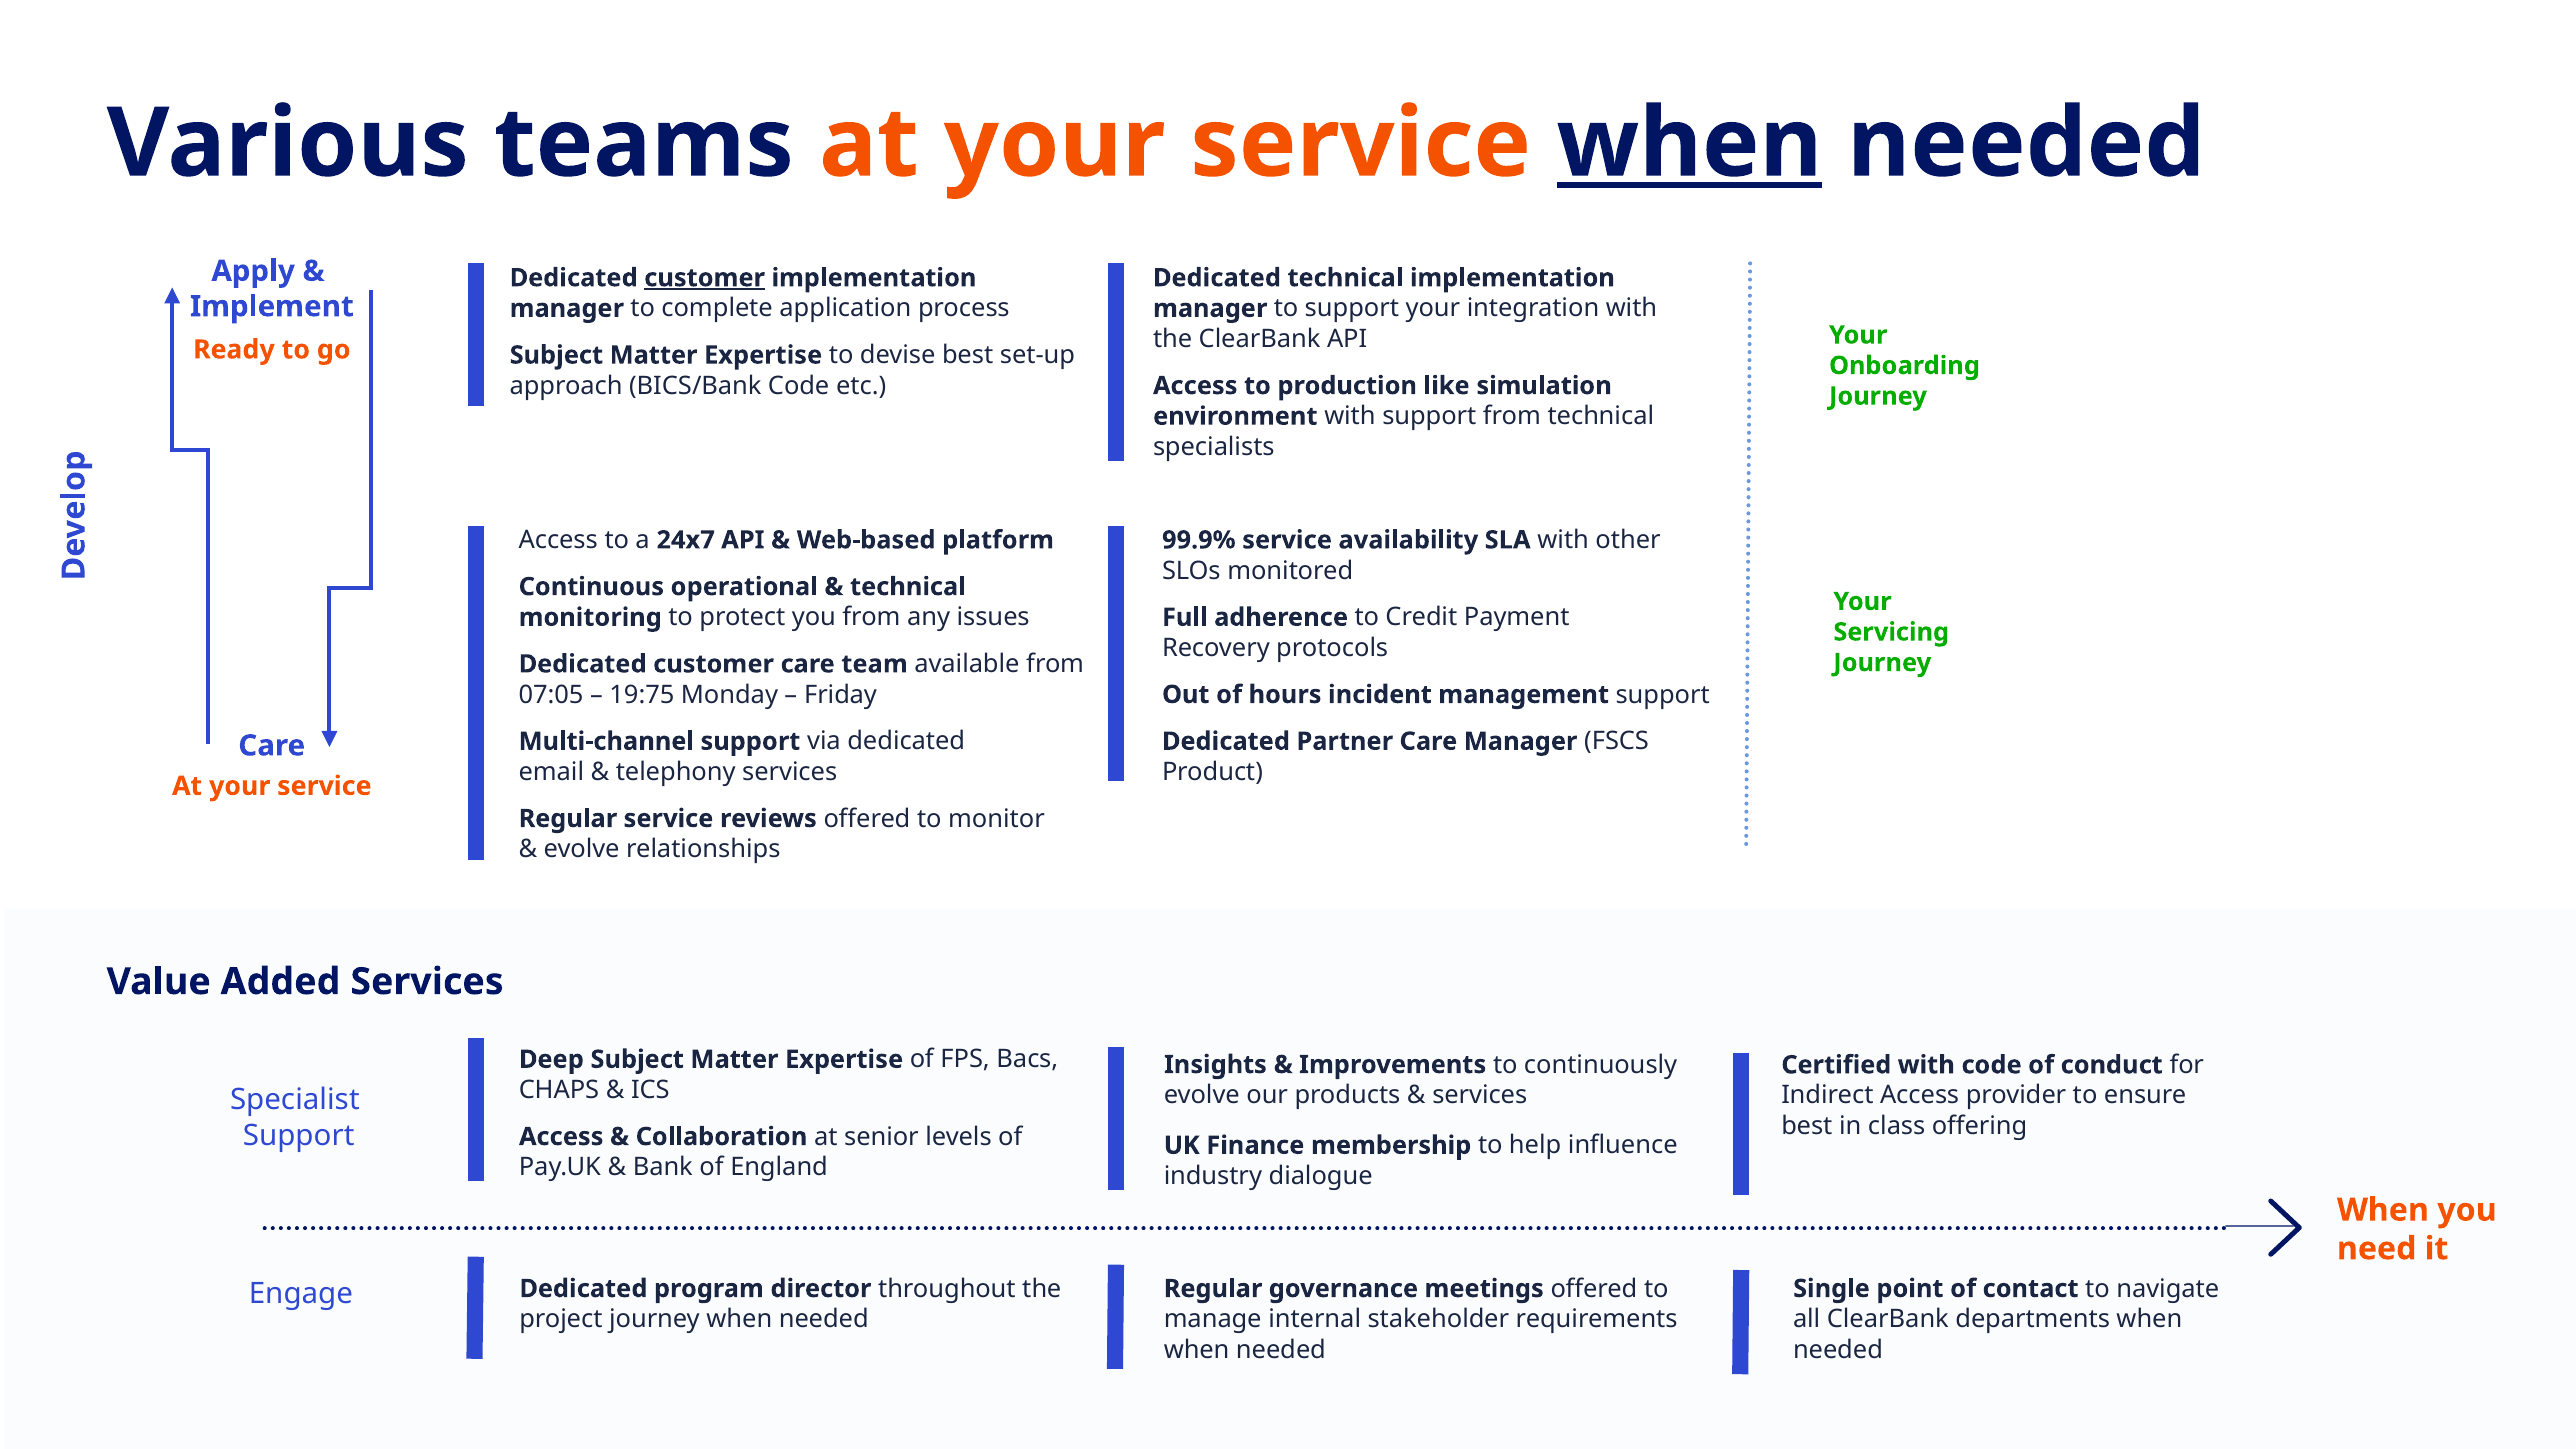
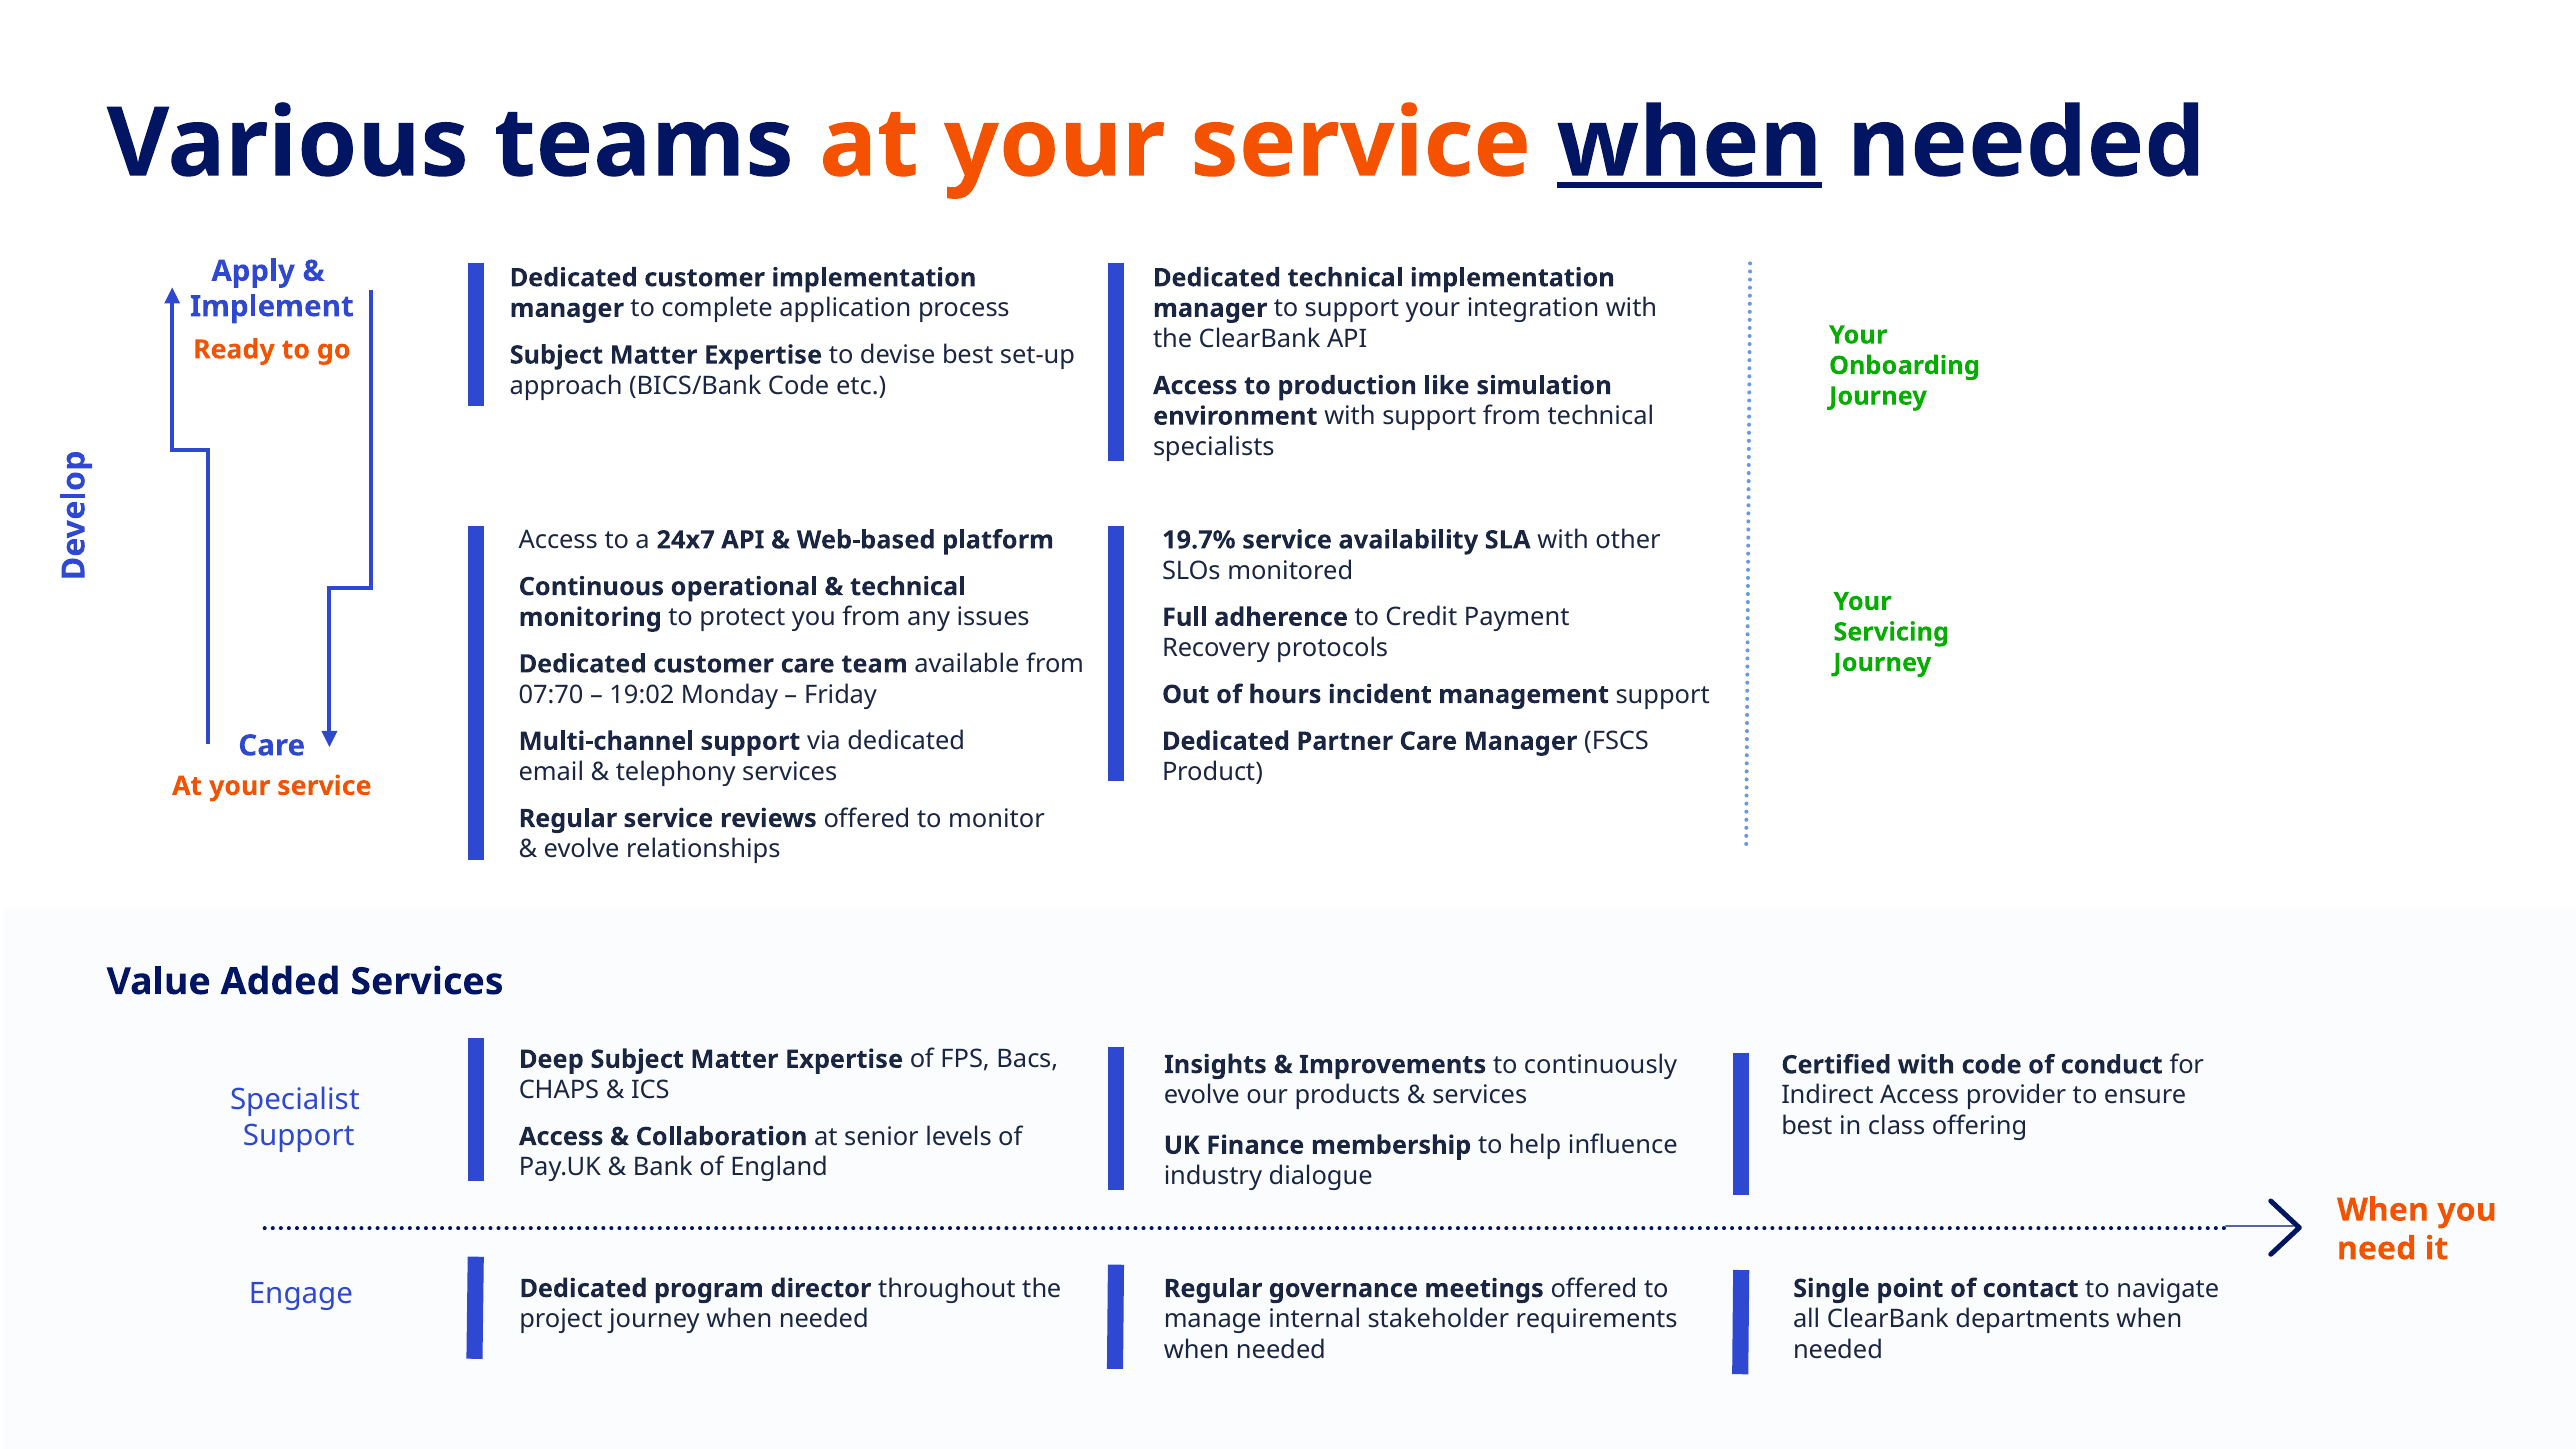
customer at (705, 278) underline: present -> none
99.9%: 99.9% -> 19.7%
07:05: 07:05 -> 07:70
19:75: 19:75 -> 19:02
